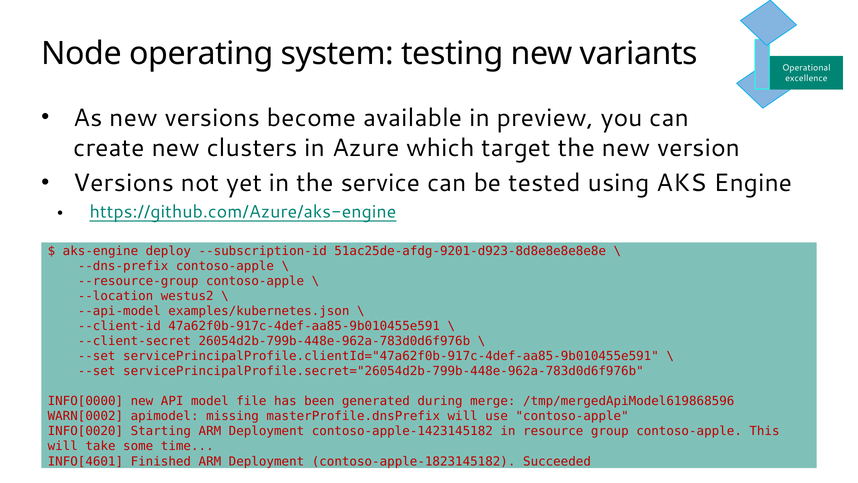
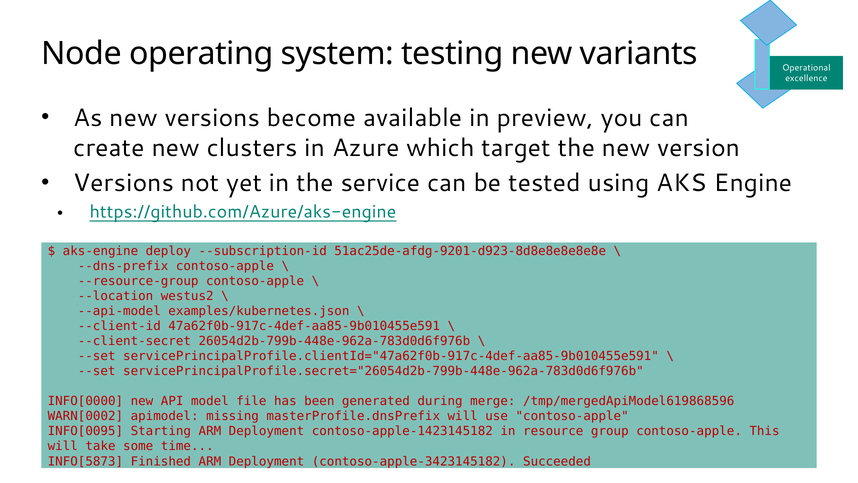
INFO[0020: INFO[0020 -> INFO[0095
INFO[4601: INFO[4601 -> INFO[5873
contoso-apple-1823145182: contoso-apple-1823145182 -> contoso-apple-3423145182
